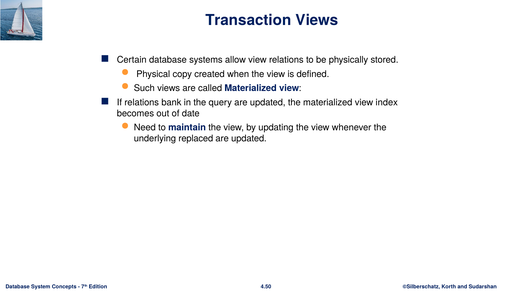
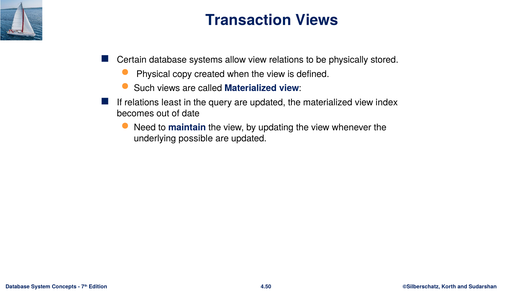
bank: bank -> least
replaced: replaced -> possible
